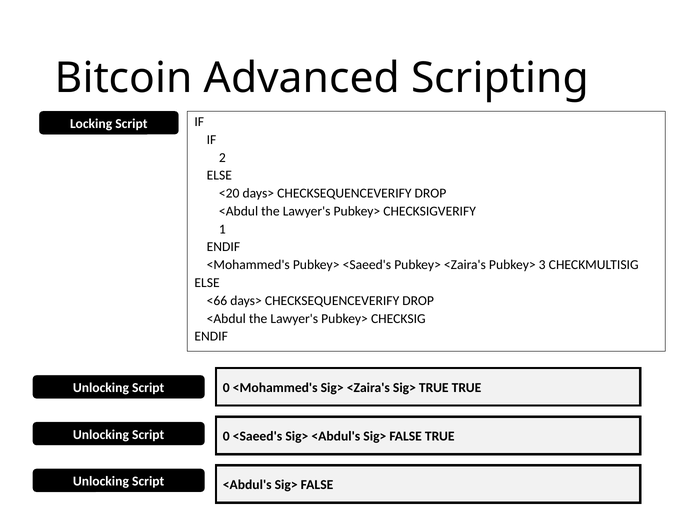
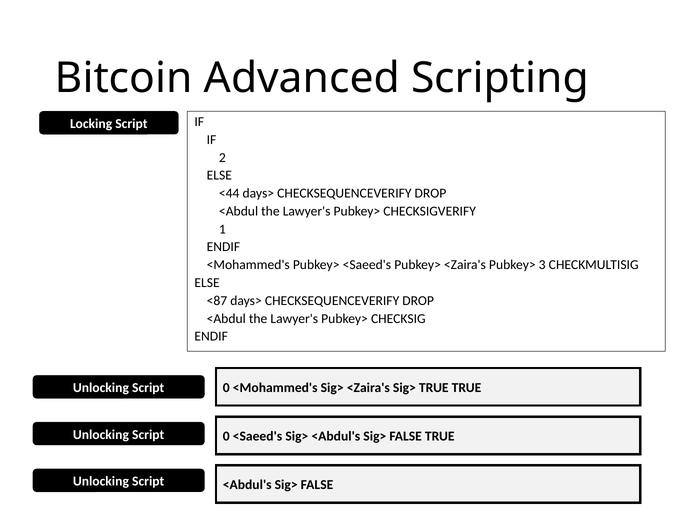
<20: <20 -> <44
<66: <66 -> <87
